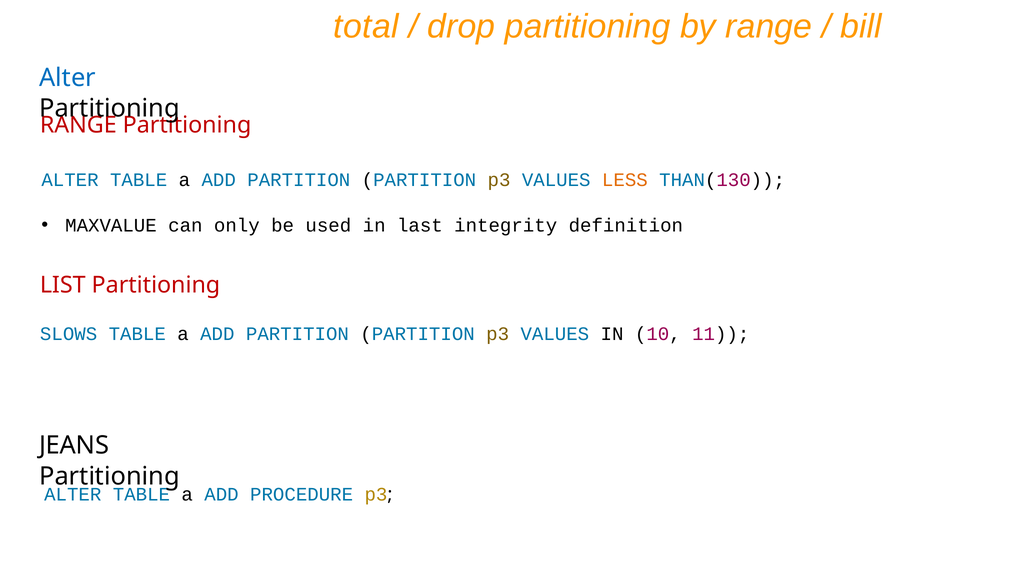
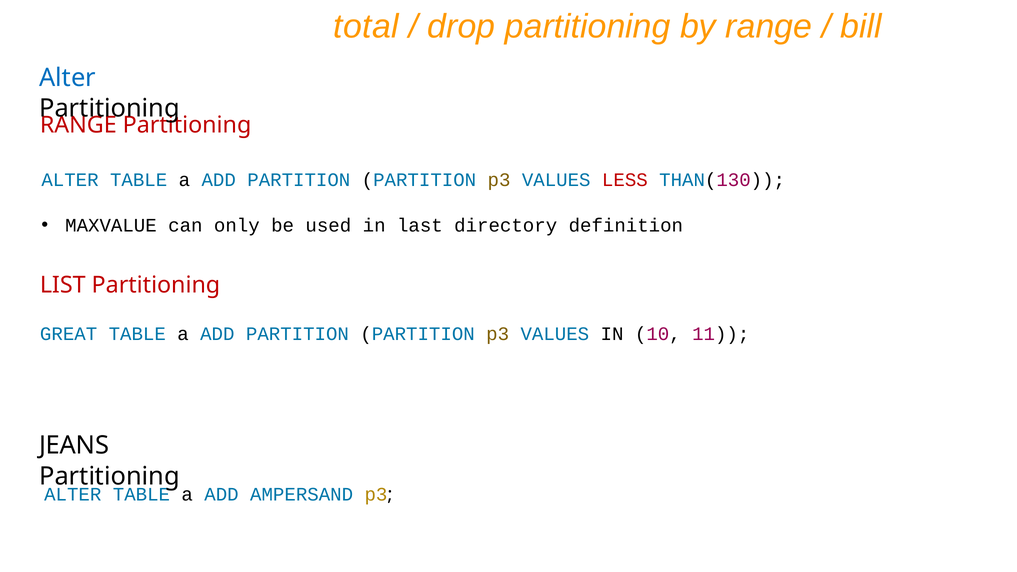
LESS colour: orange -> red
integrity: integrity -> directory
SLOWS: SLOWS -> GREAT
PROCEDURE: PROCEDURE -> AMPERSAND
